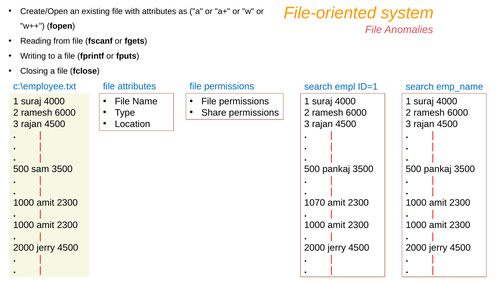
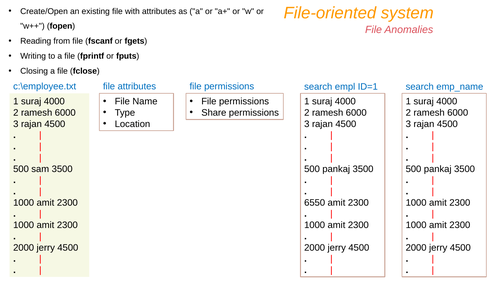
1070: 1070 -> 6550
